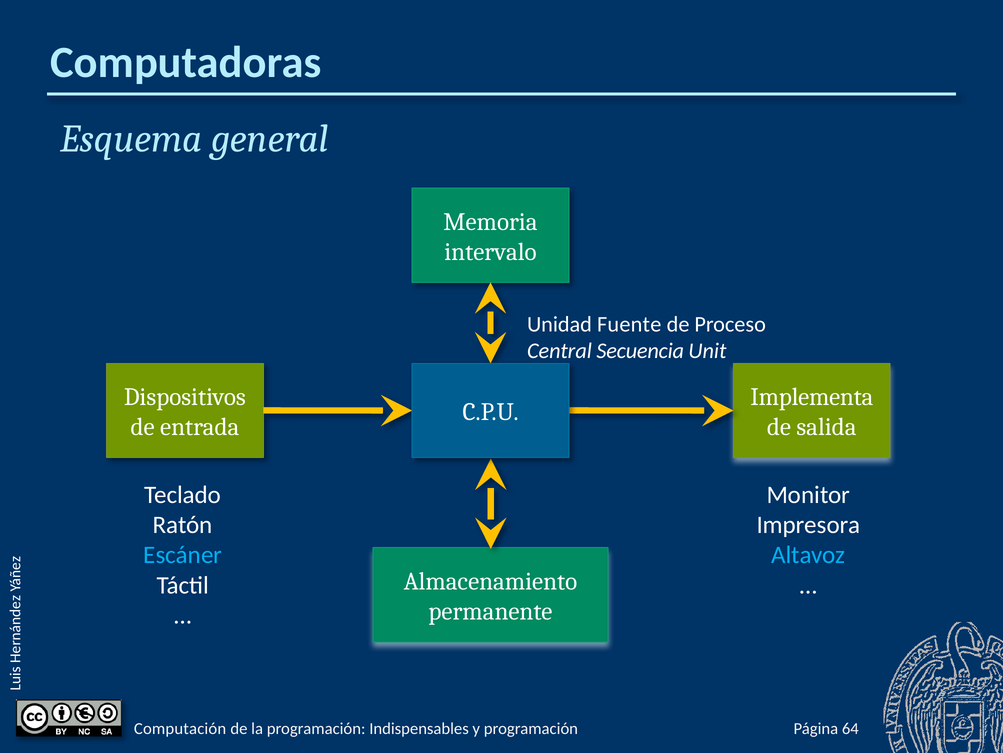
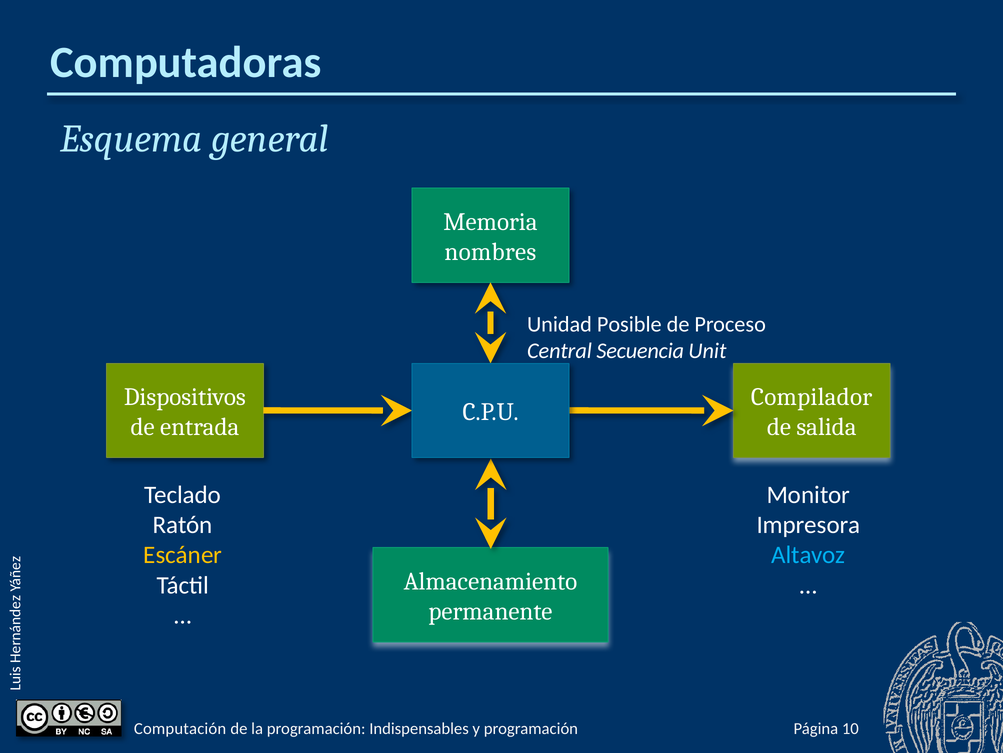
intervalo: intervalo -> nombres
Fuente: Fuente -> Posible
Implementa: Implementa -> Compilador
Escáner colour: light blue -> yellow
64: 64 -> 10
